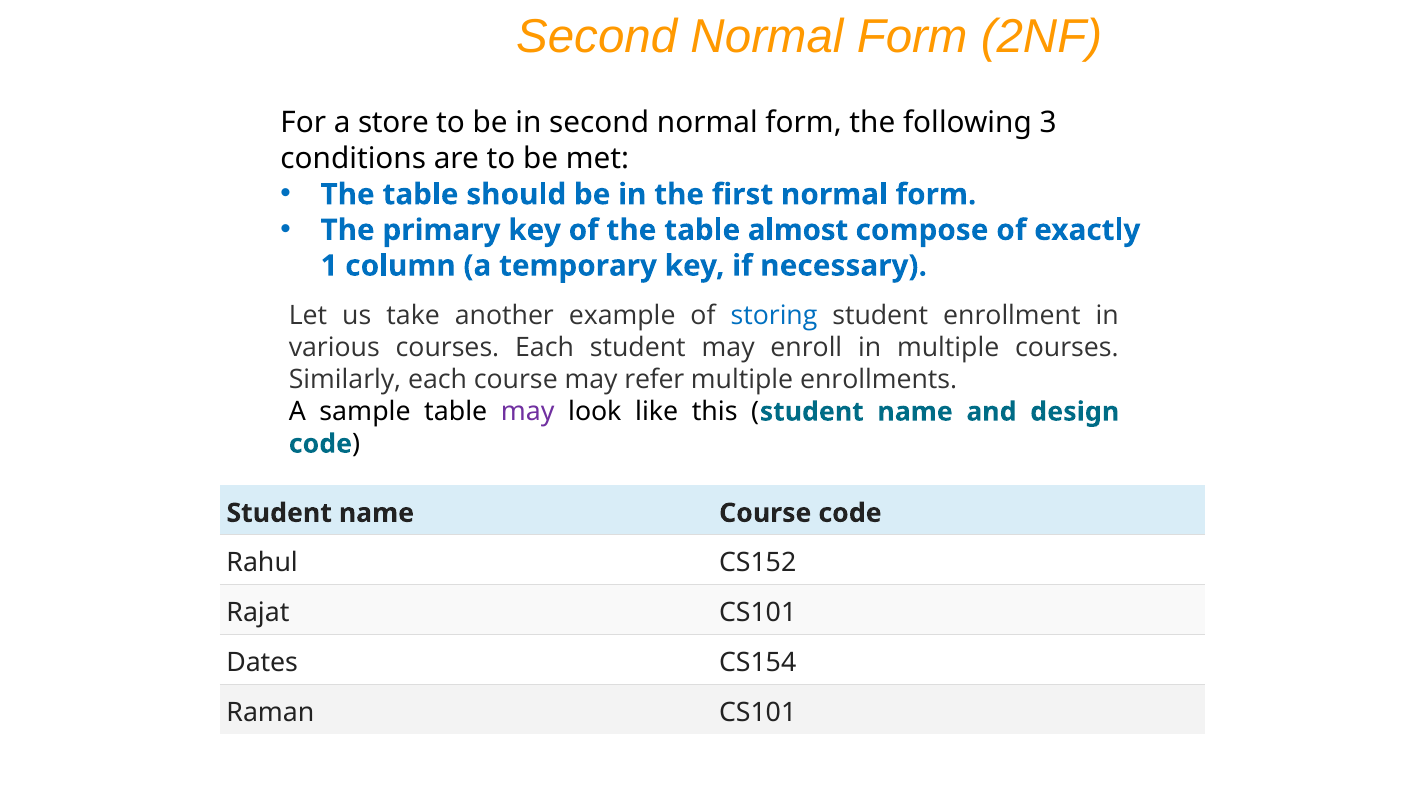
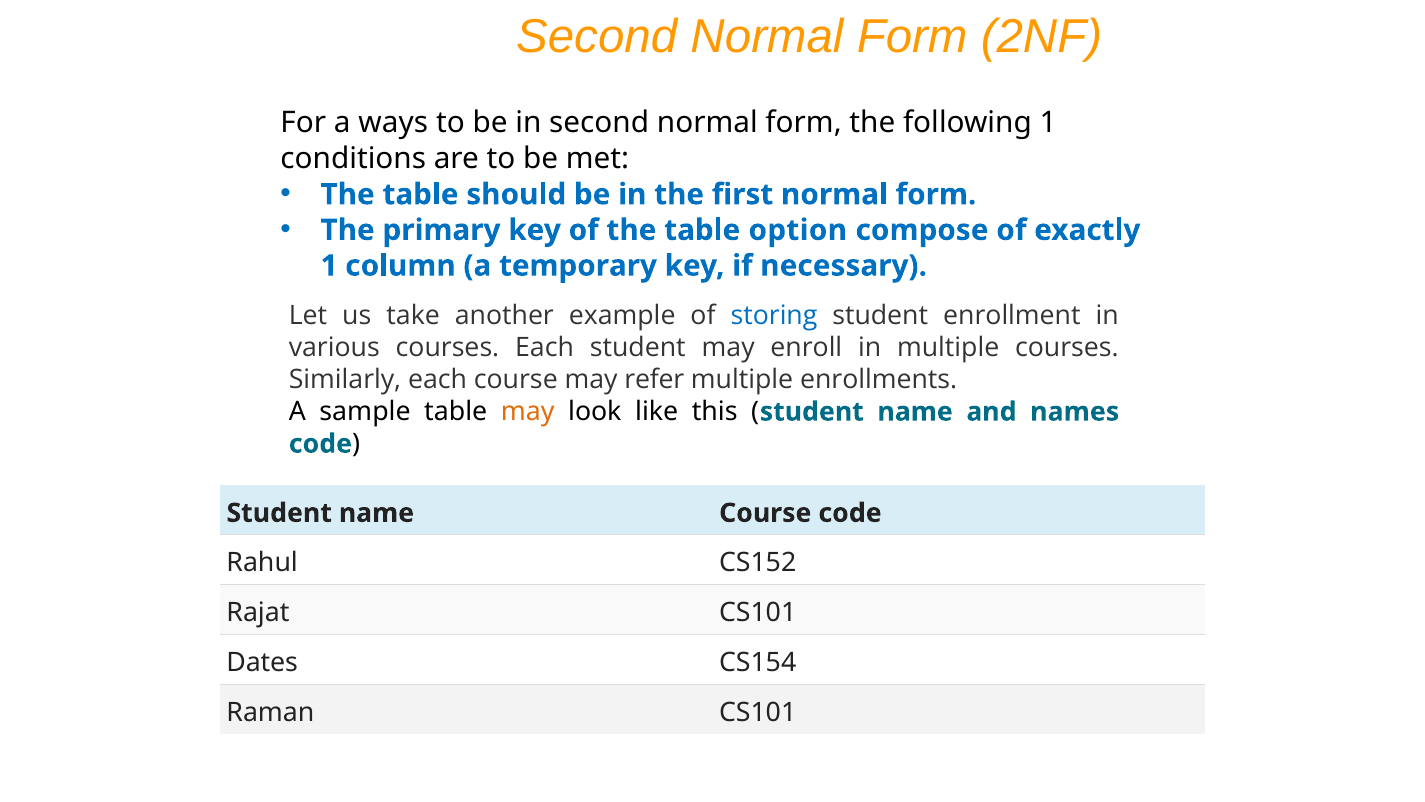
store: store -> ways
following 3: 3 -> 1
almost: almost -> option
may at (528, 412) colour: purple -> orange
design: design -> names
